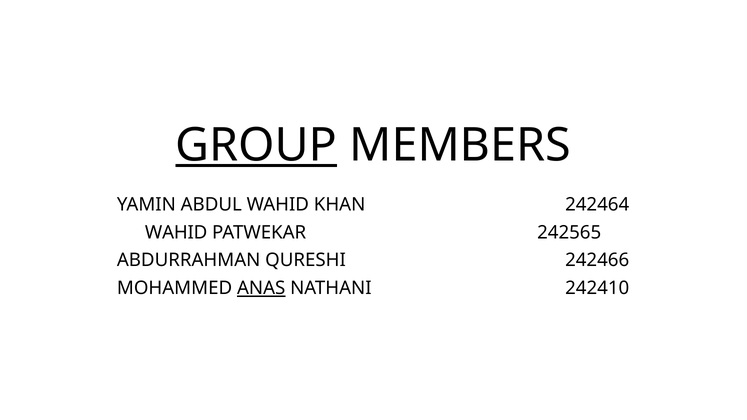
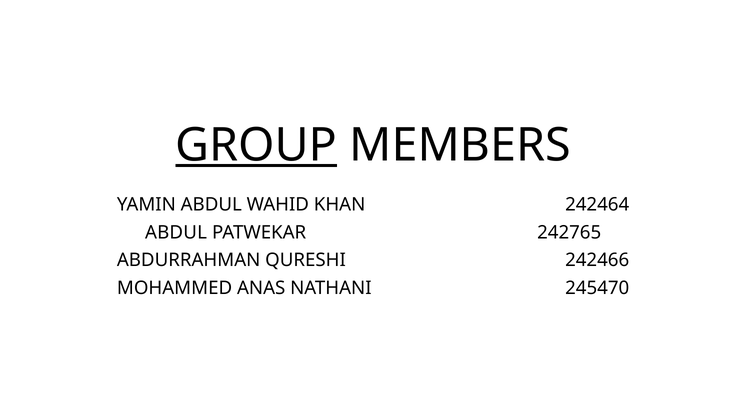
WAHID at (176, 232): WAHID -> ABDUL
242565: 242565 -> 242765
ANAS underline: present -> none
242410: 242410 -> 245470
